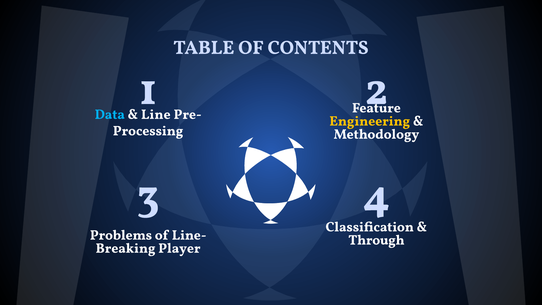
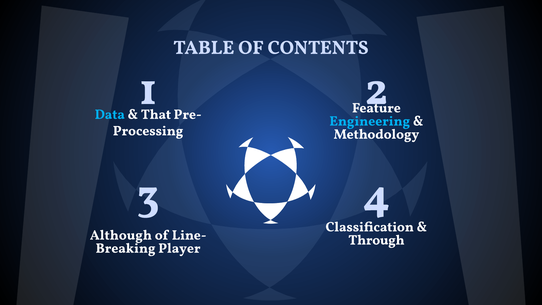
Line: Line -> That
Engineering colour: yellow -> light blue
Problems: Problems -> Although
